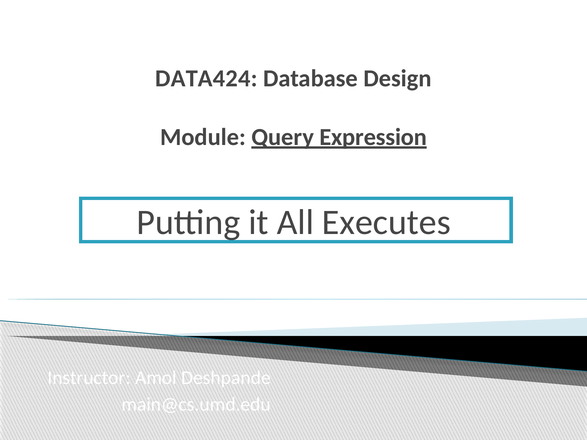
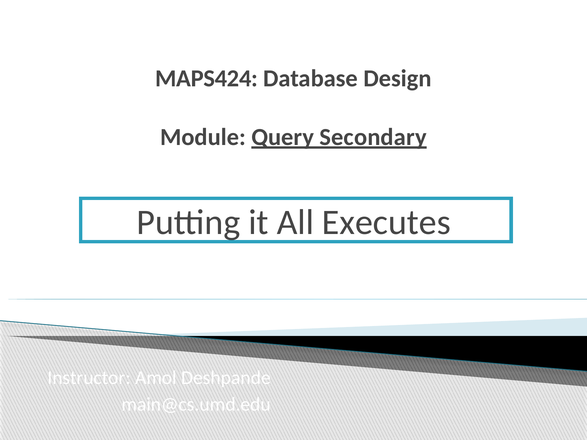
DATA424: DATA424 -> MAPS424
Expression: Expression -> Secondary
